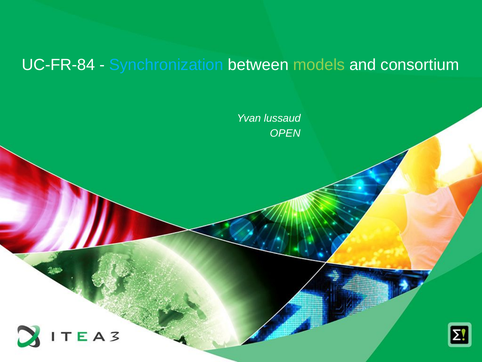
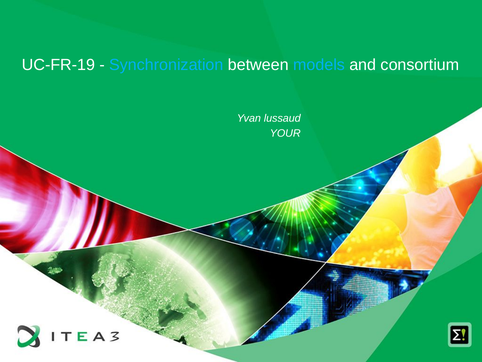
UC-FR-84: UC-FR-84 -> UC-FR-19
models colour: light green -> light blue
OPEN: OPEN -> YOUR
